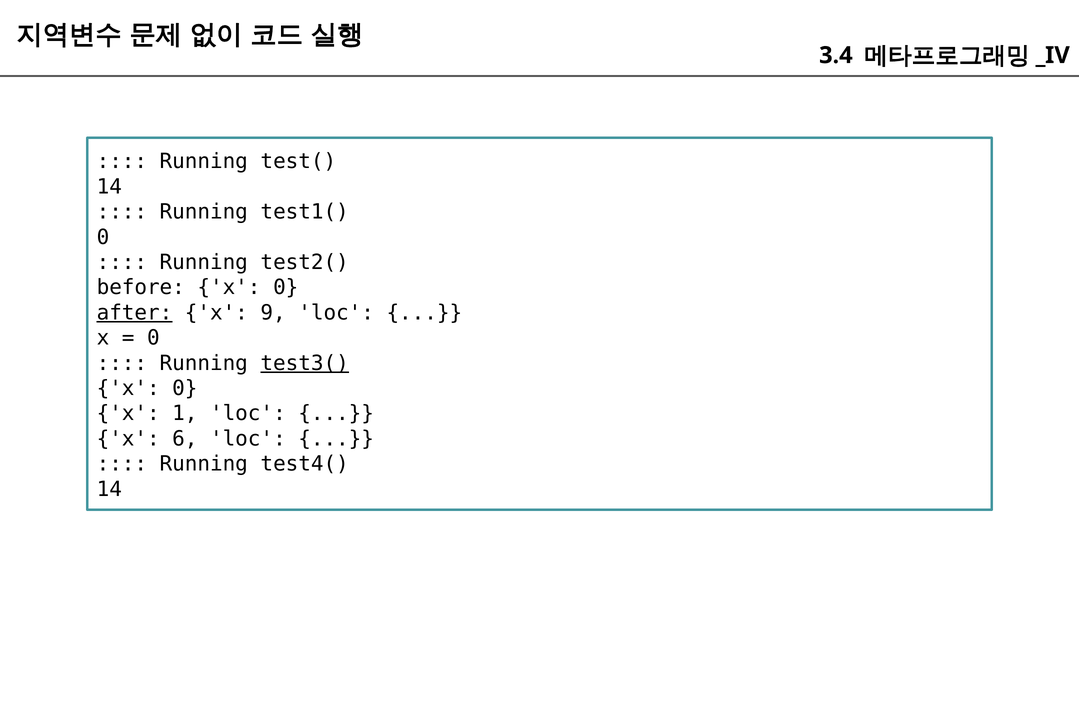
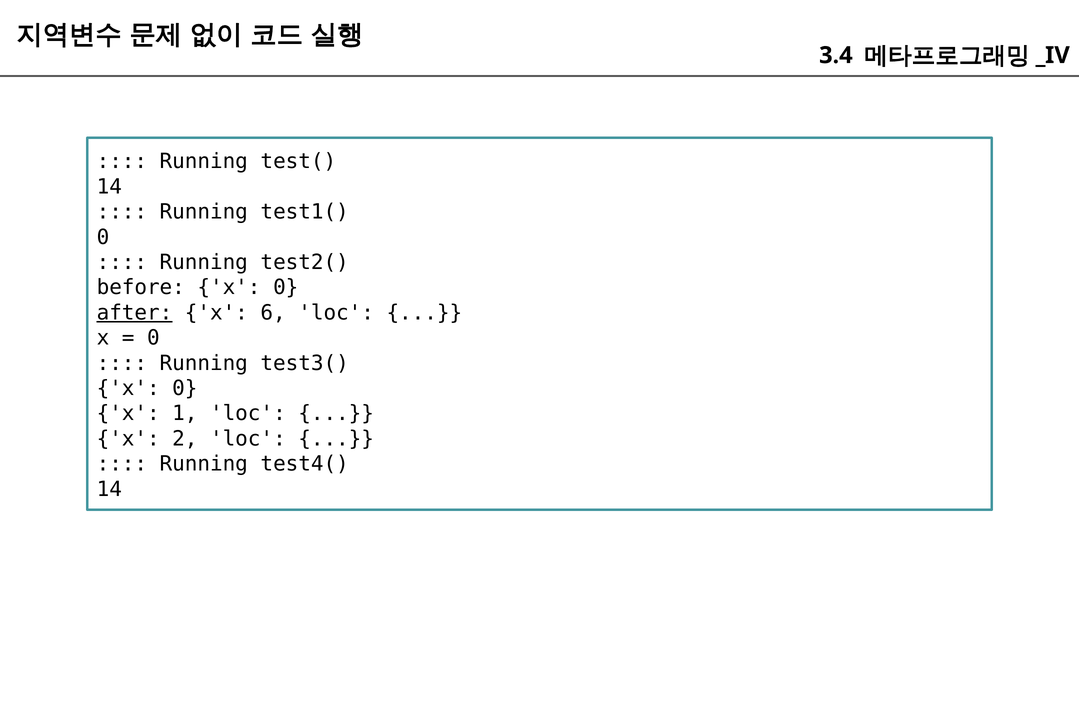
9: 9 -> 6
test3( underline: present -> none
6: 6 -> 2
